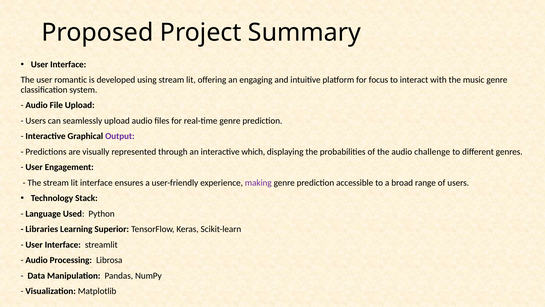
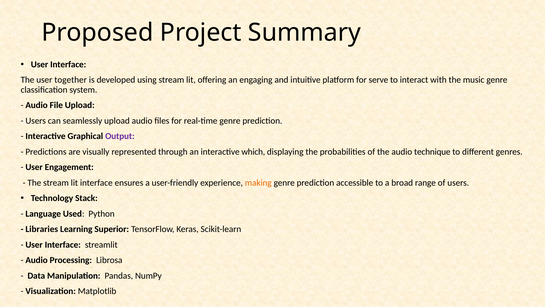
romantic: romantic -> together
focus: focus -> serve
challenge: challenge -> technique
making colour: purple -> orange
